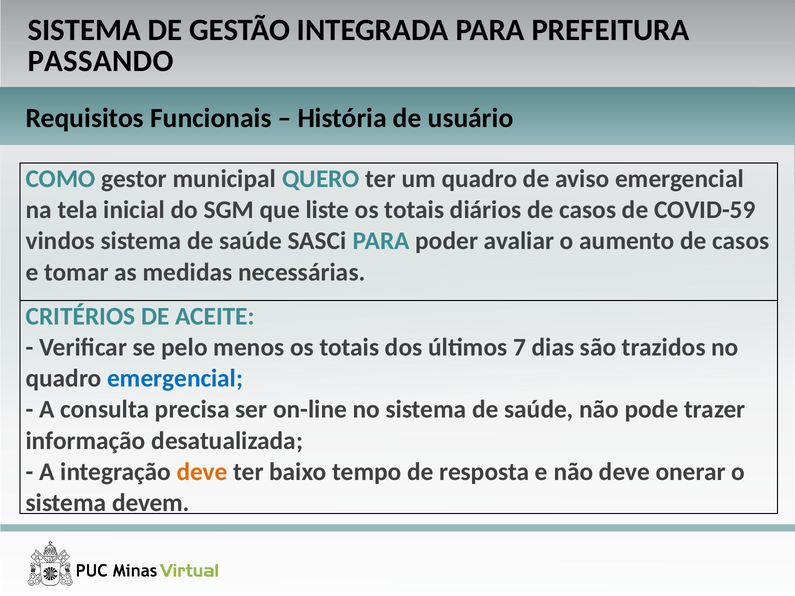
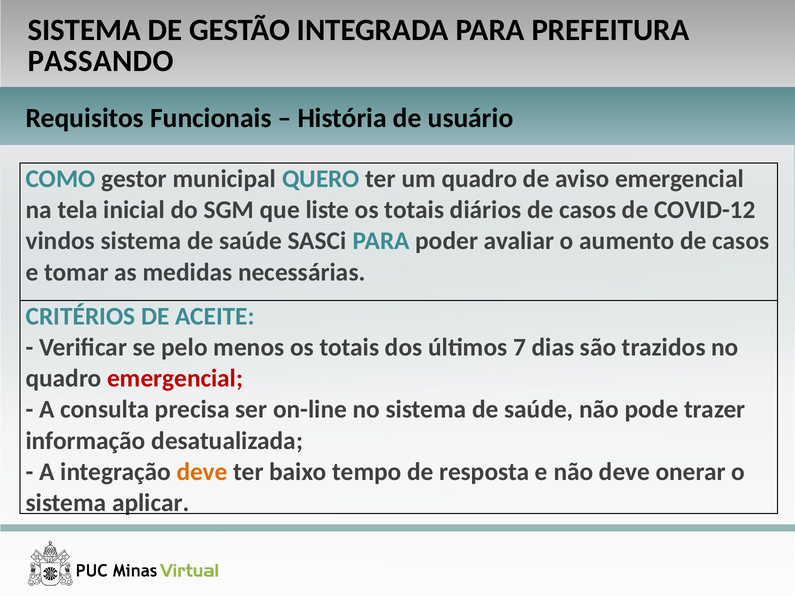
COVID-59: COVID-59 -> COVID-12
emergencial at (175, 379) colour: blue -> red
devem: devem -> aplicar
